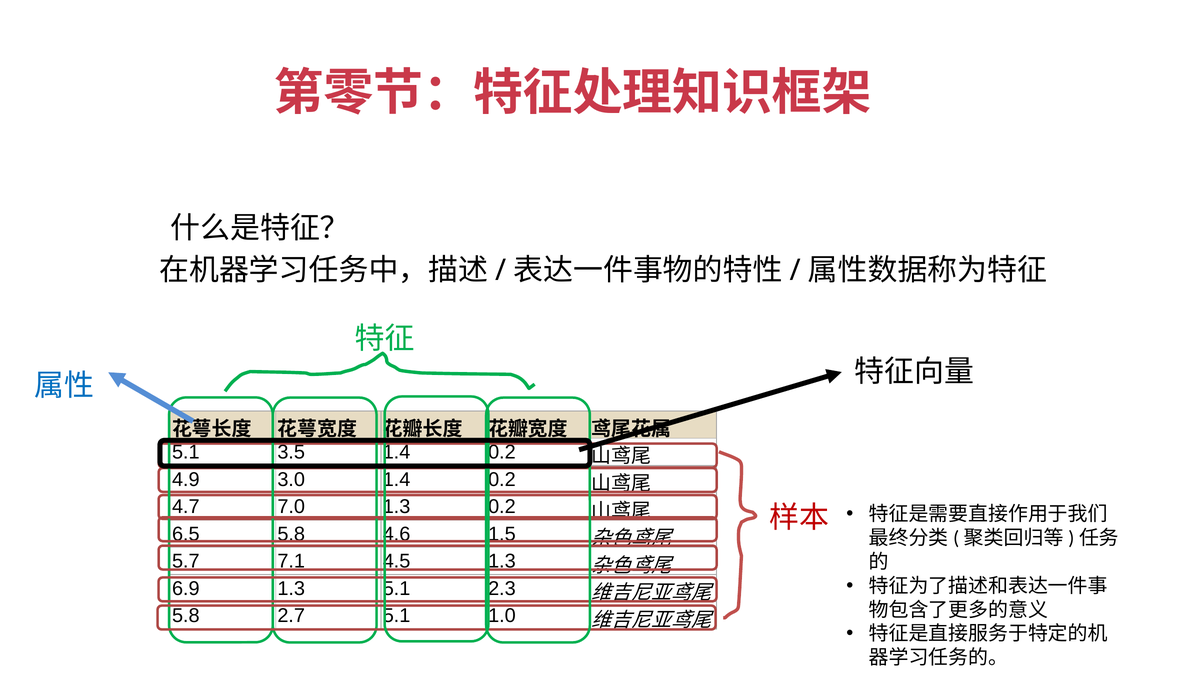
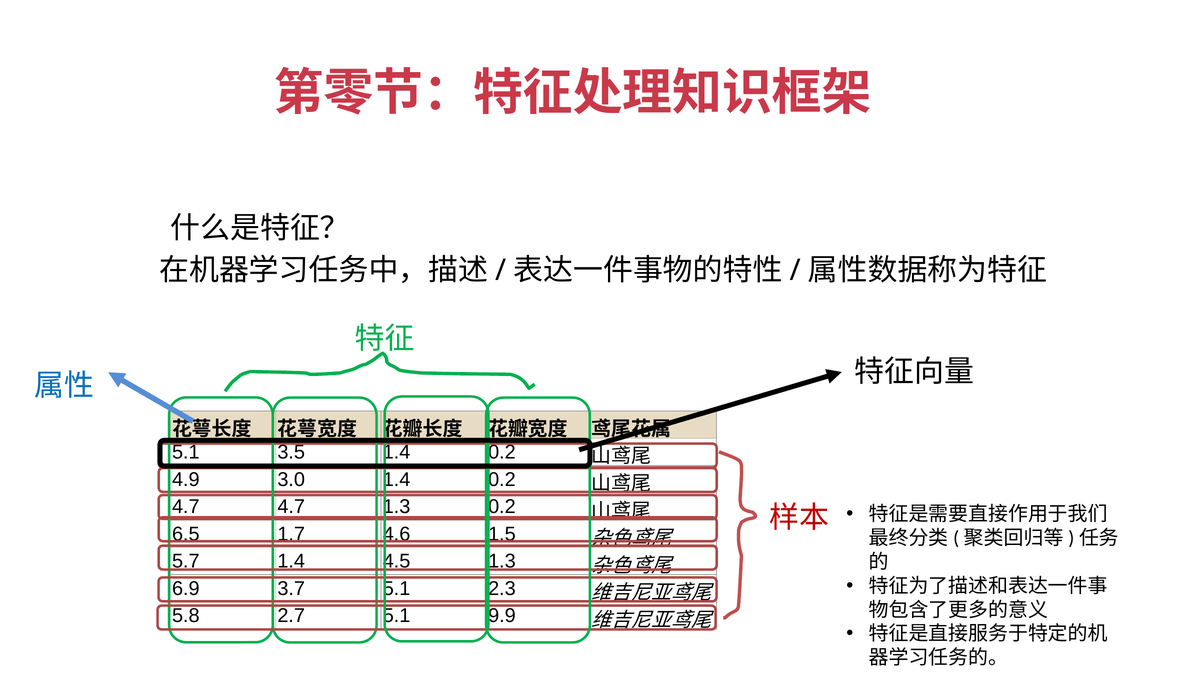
4.7 7.0: 7.0 -> 4.7
6.5 5.8: 5.8 -> 1.7
5.7 7.1: 7.1 -> 1.4
6.9 1.3: 1.3 -> 3.7
1.0: 1.0 -> 9.9
